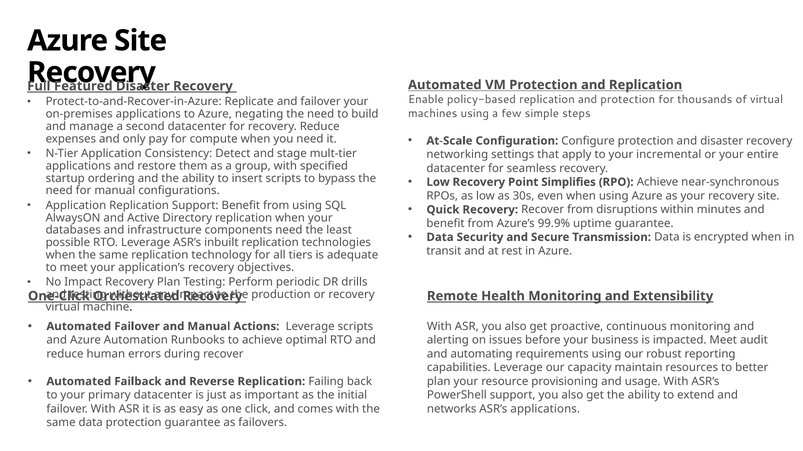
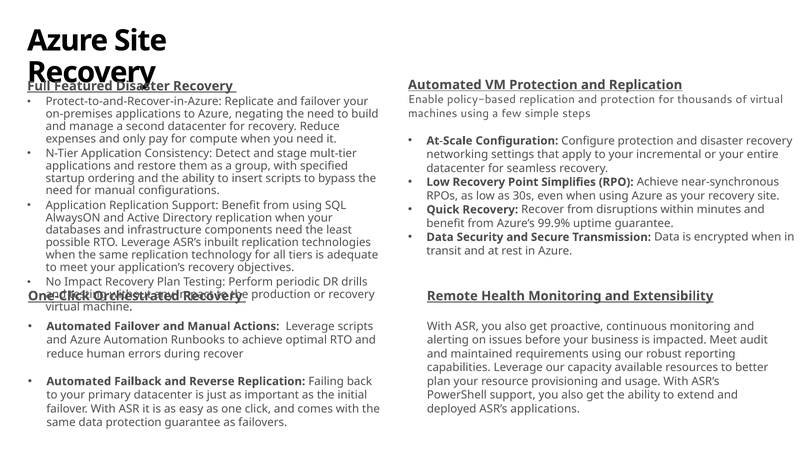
automating: automating -> maintained
maintain: maintain -> available
networks: networks -> deployed
